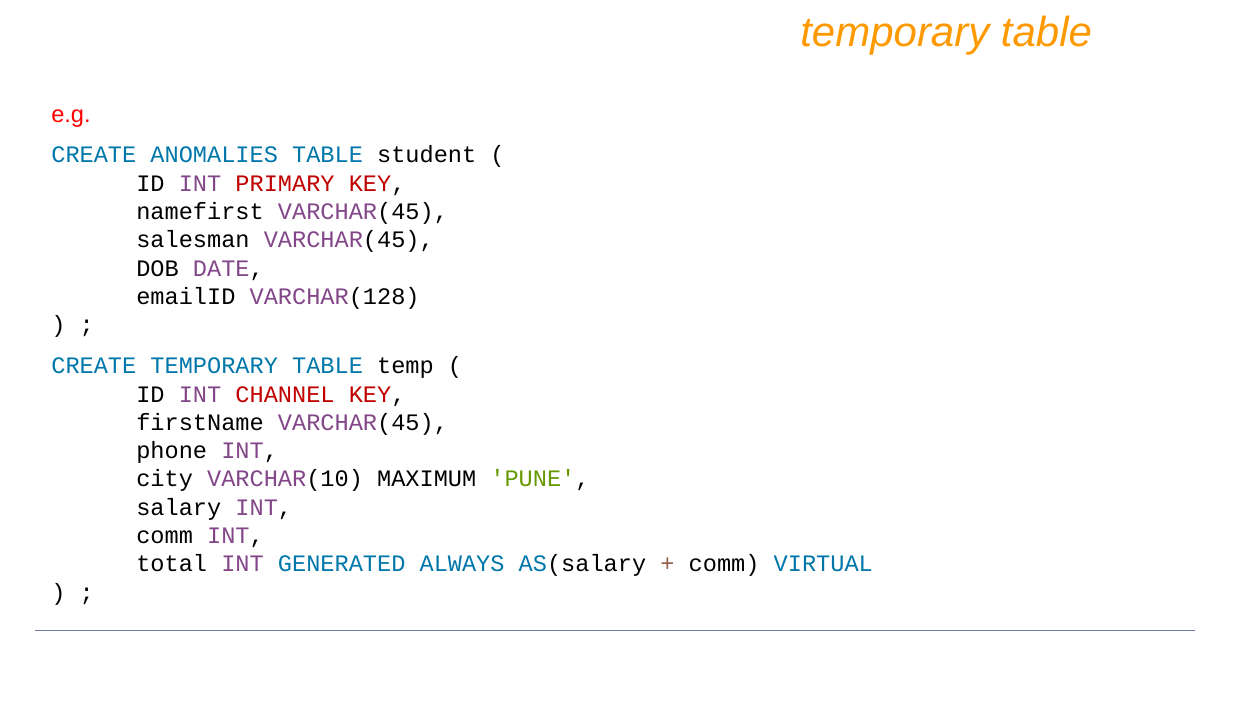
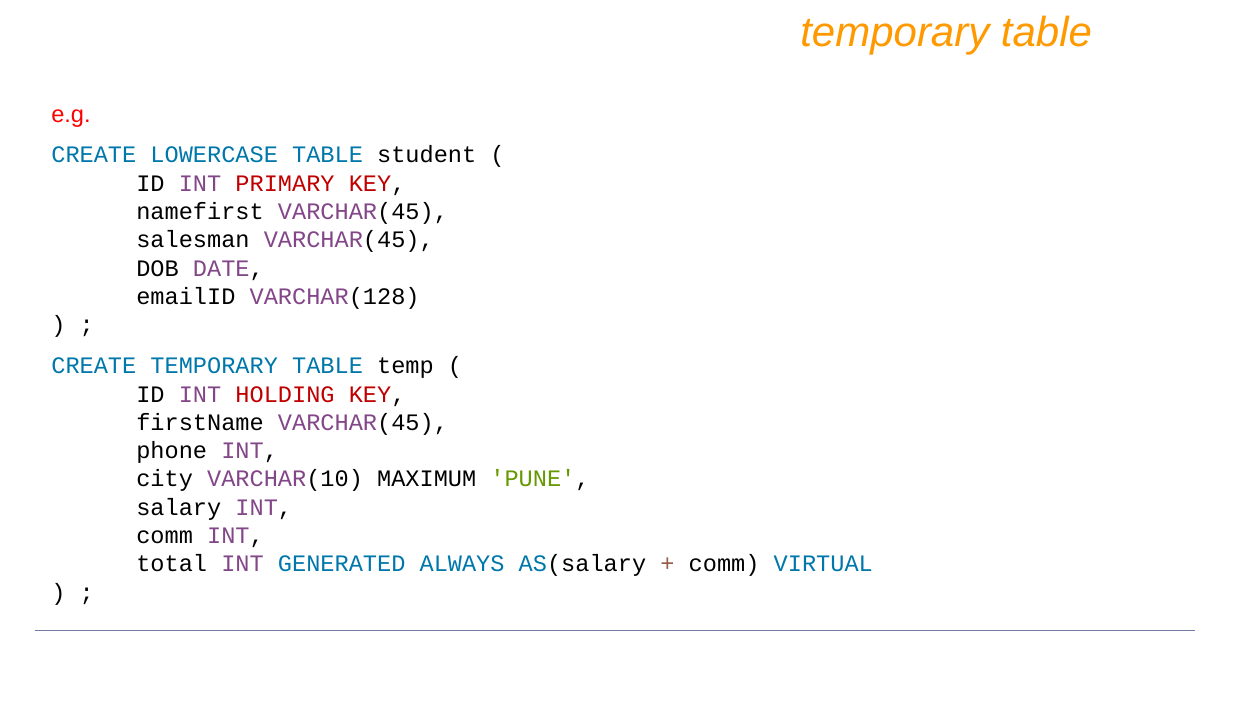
ANOMALIES: ANOMALIES -> LOWERCASE
CHANNEL: CHANNEL -> HOLDING
